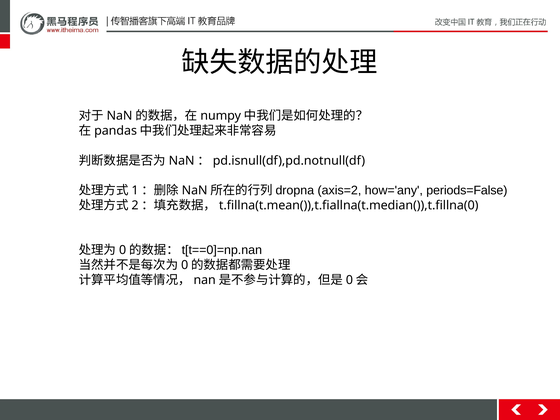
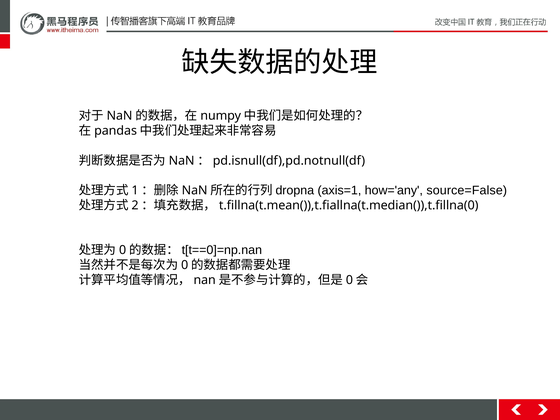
axis=2: axis=2 -> axis=1
periods=False: periods=False -> source=False
